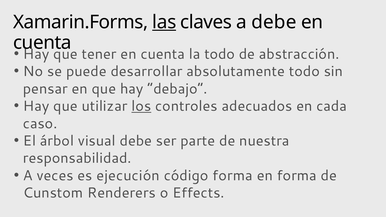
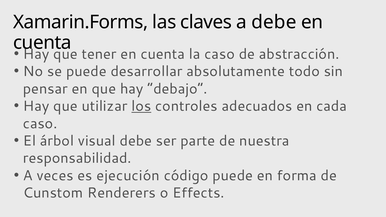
las underline: present -> none
la todo: todo -> caso
código forma: forma -> puede
